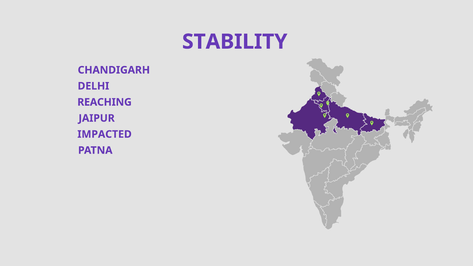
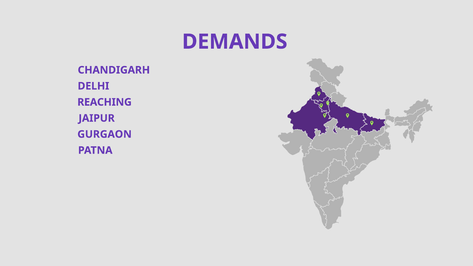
STABILITY: STABILITY -> DEMANDS
IMPACTED: IMPACTED -> GURGAON
